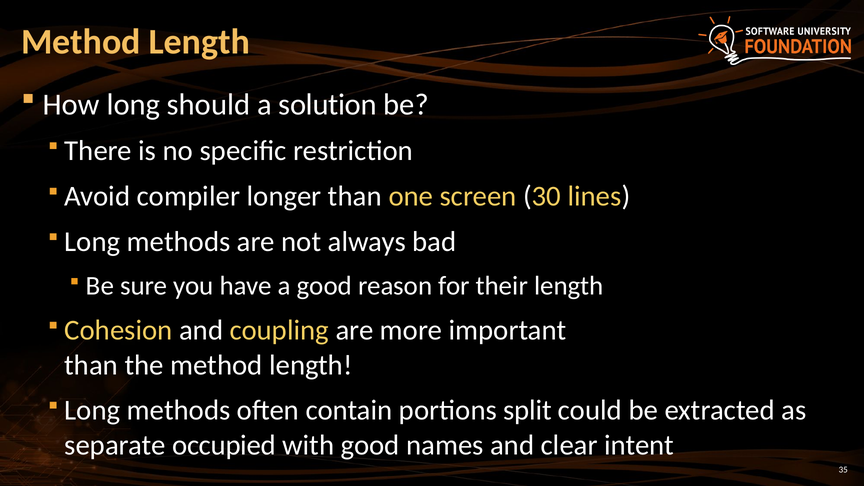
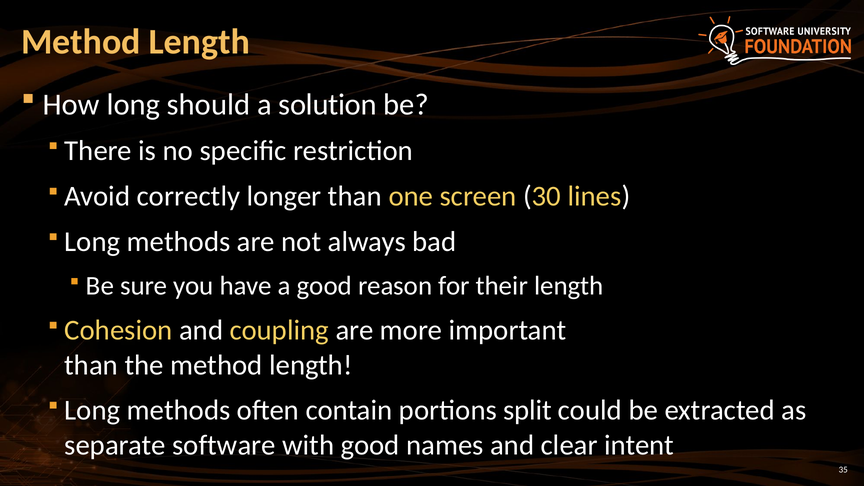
compiler: compiler -> correctly
occupied: occupied -> software
